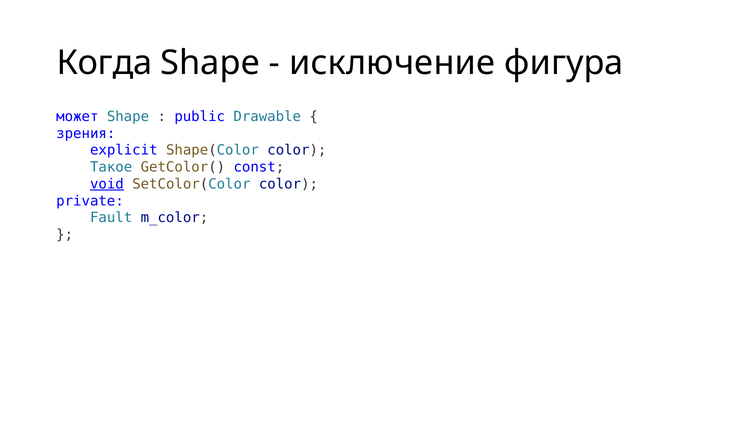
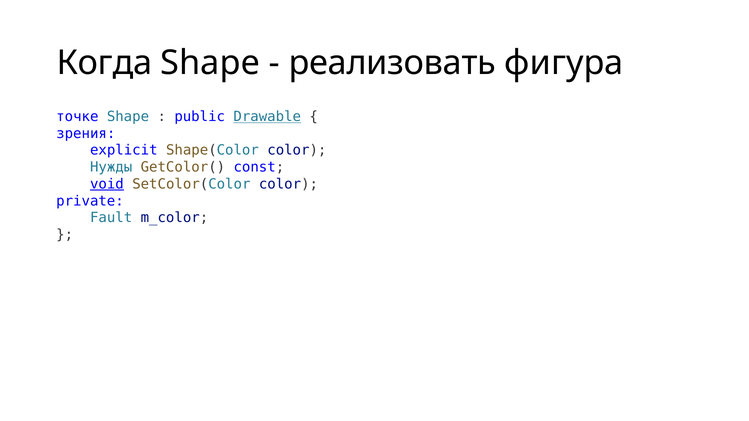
исключение: исключение -> реализовать
может: может -> точке
Drawable underline: none -> present
Такое: Такое -> Нужды
